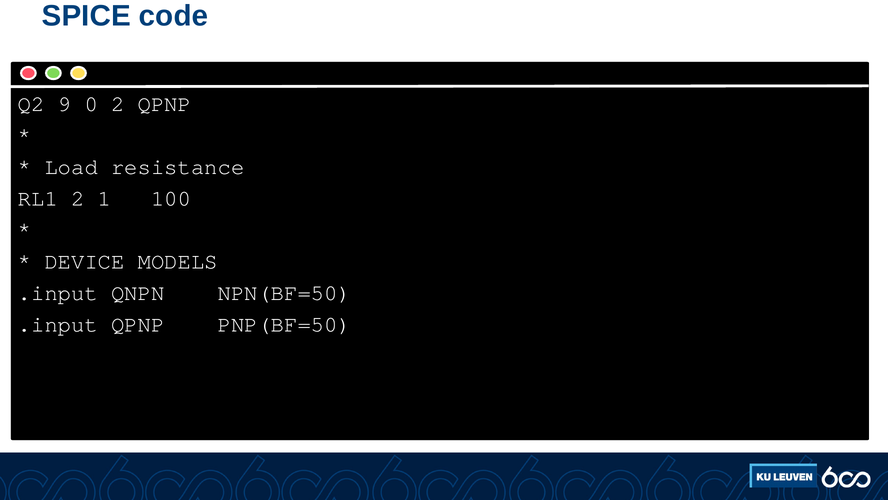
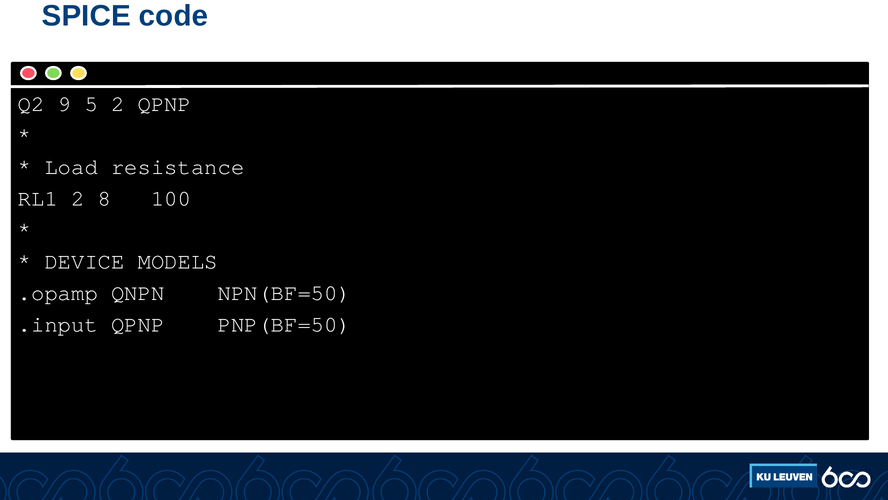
0: 0 -> 5
1: 1 -> 8
.input at (58, 293): .input -> .opamp
